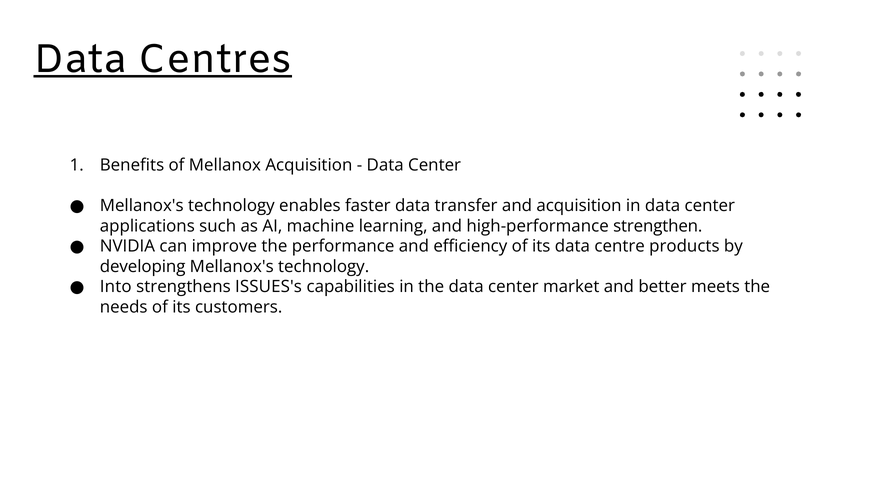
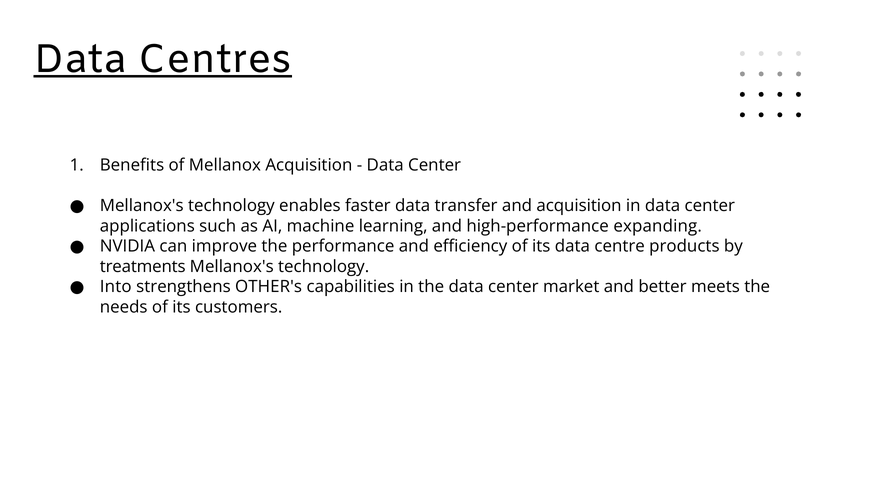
strengthen: strengthen -> expanding
developing: developing -> treatments
ISSUES's: ISSUES's -> OTHER's
